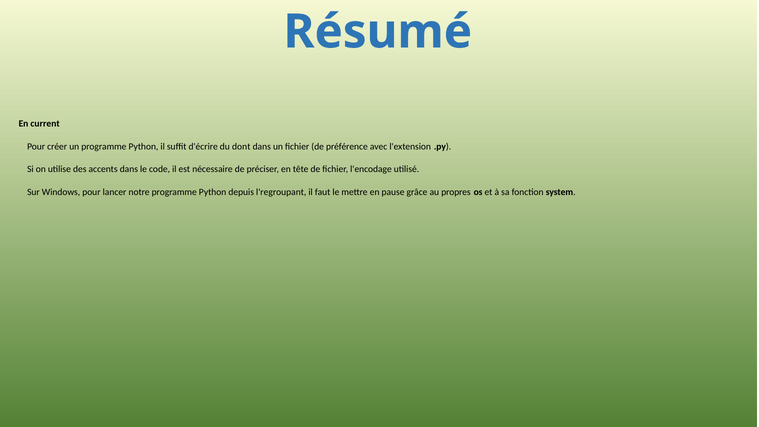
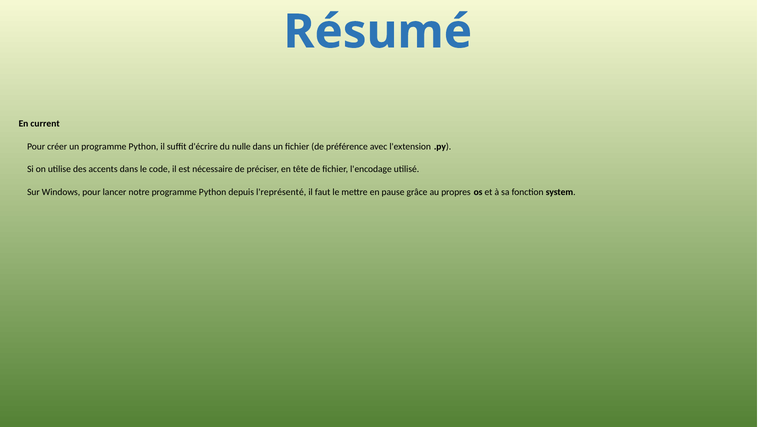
dont: dont -> nulle
l'regroupant: l'regroupant -> l'représenté
